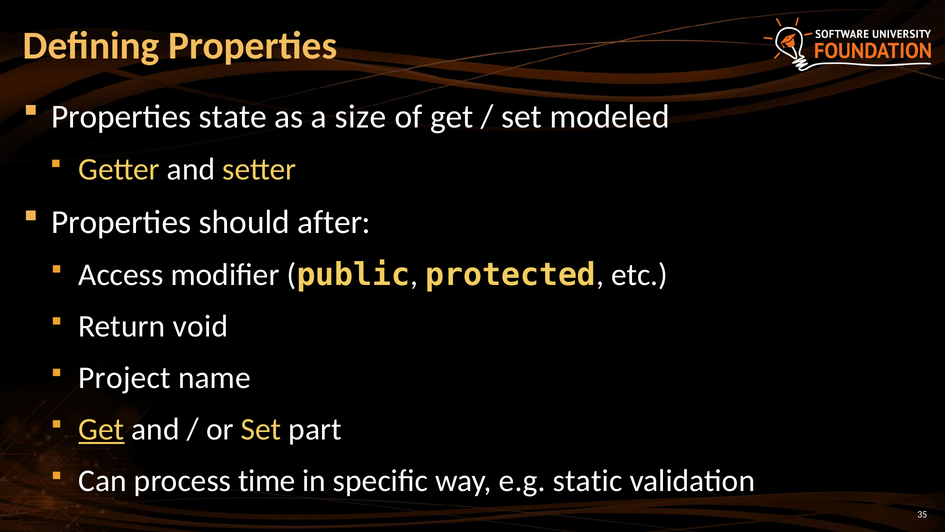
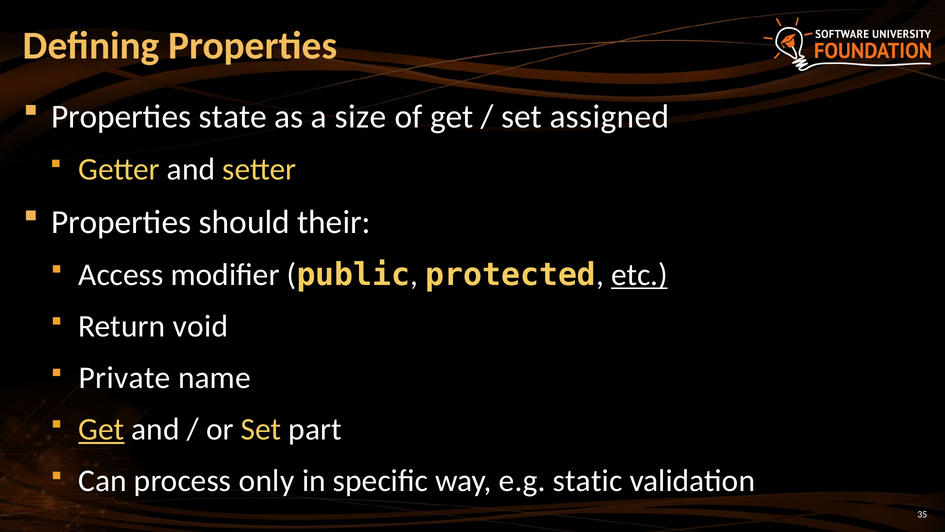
modeled: modeled -> assigned
after: after -> their
etc underline: none -> present
Project: Project -> Private
time: time -> only
